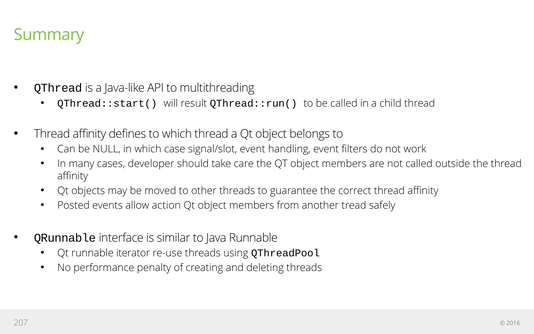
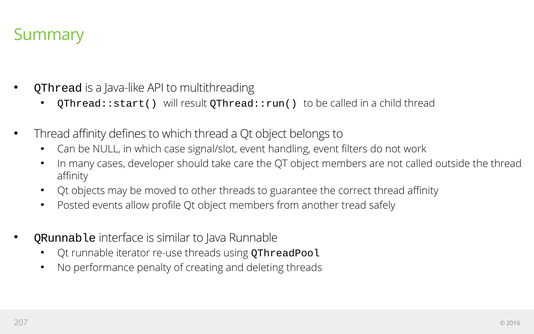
action: action -> profile
